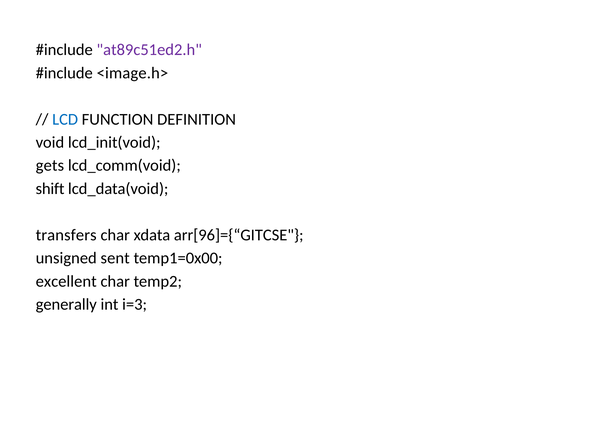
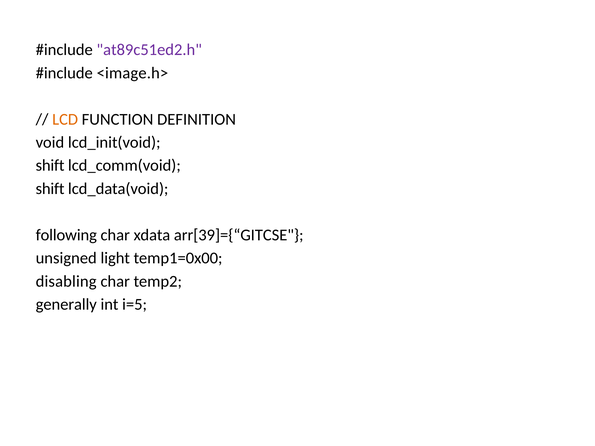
LCD colour: blue -> orange
gets at (50, 166): gets -> shift
transfers: transfers -> following
arr[96]={“GITCSE: arr[96]={“GITCSE -> arr[39]={“GITCSE
sent: sent -> light
excellent: excellent -> disabling
i=3: i=3 -> i=5
